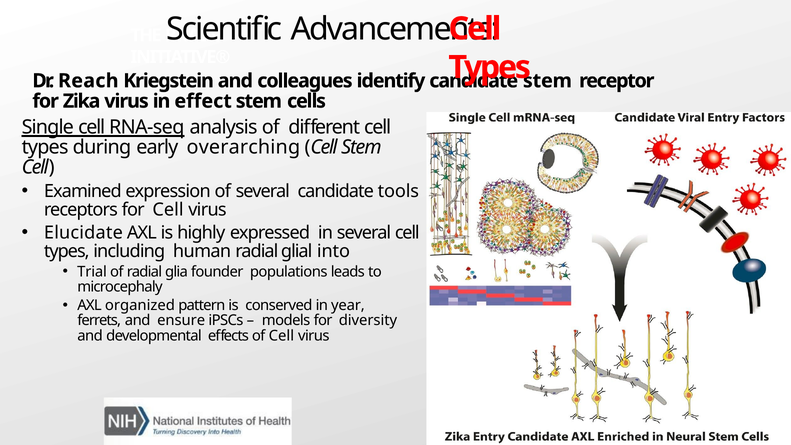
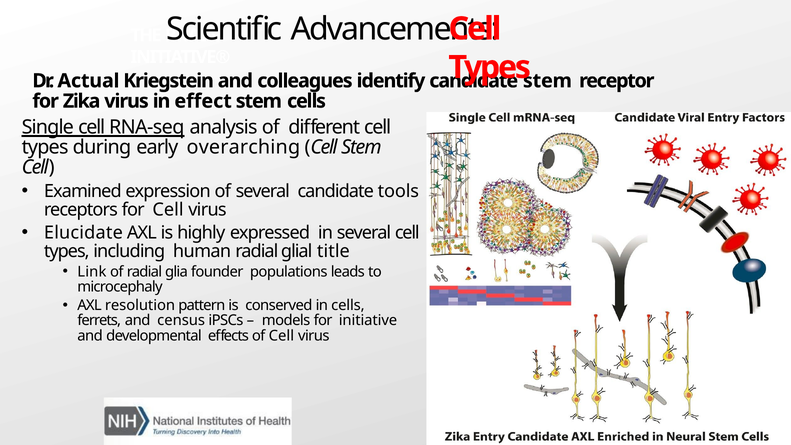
Reach: Reach -> Actual
into: into -> title
Trial: Trial -> Link
organized: organized -> resolution
in year: year -> cells
ensure: ensure -> census
diversity: diversity -> initiative
